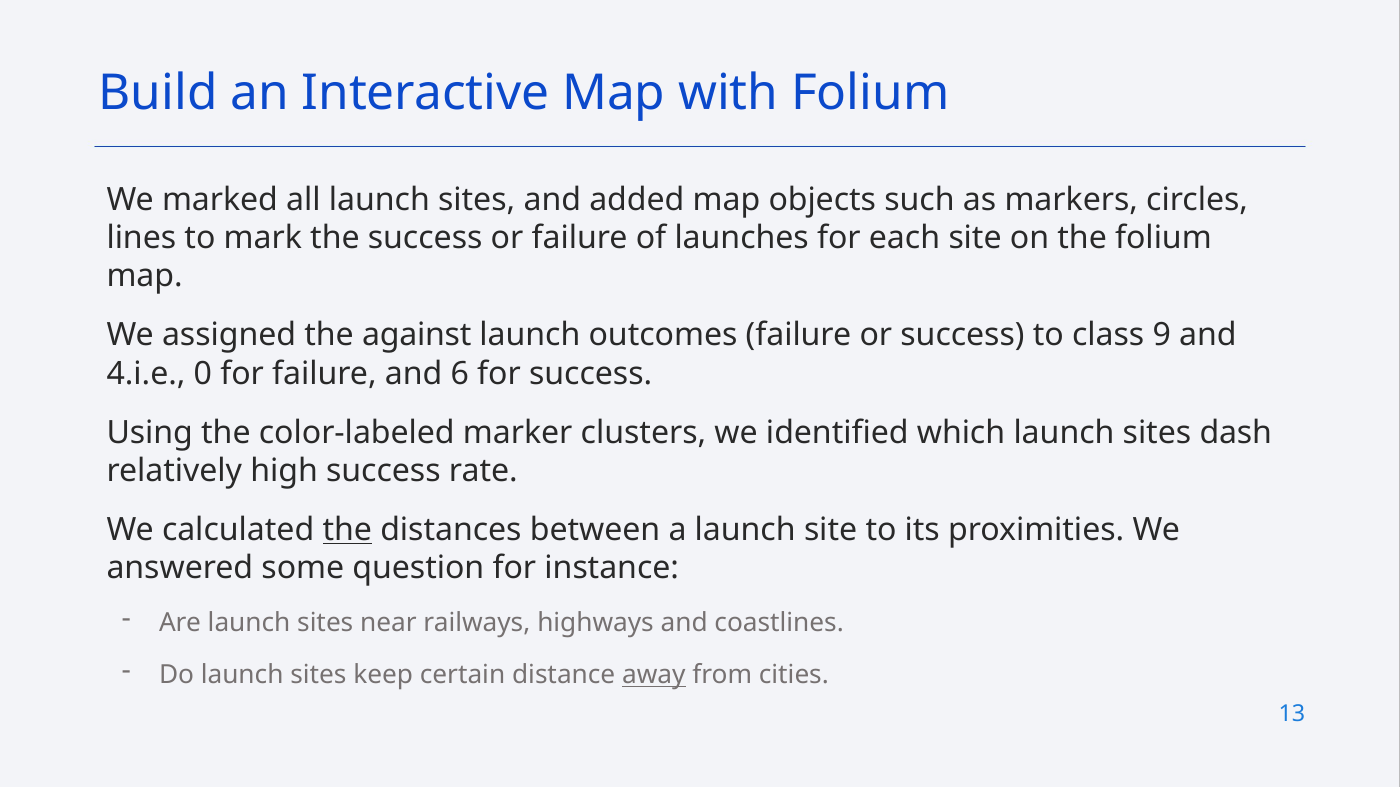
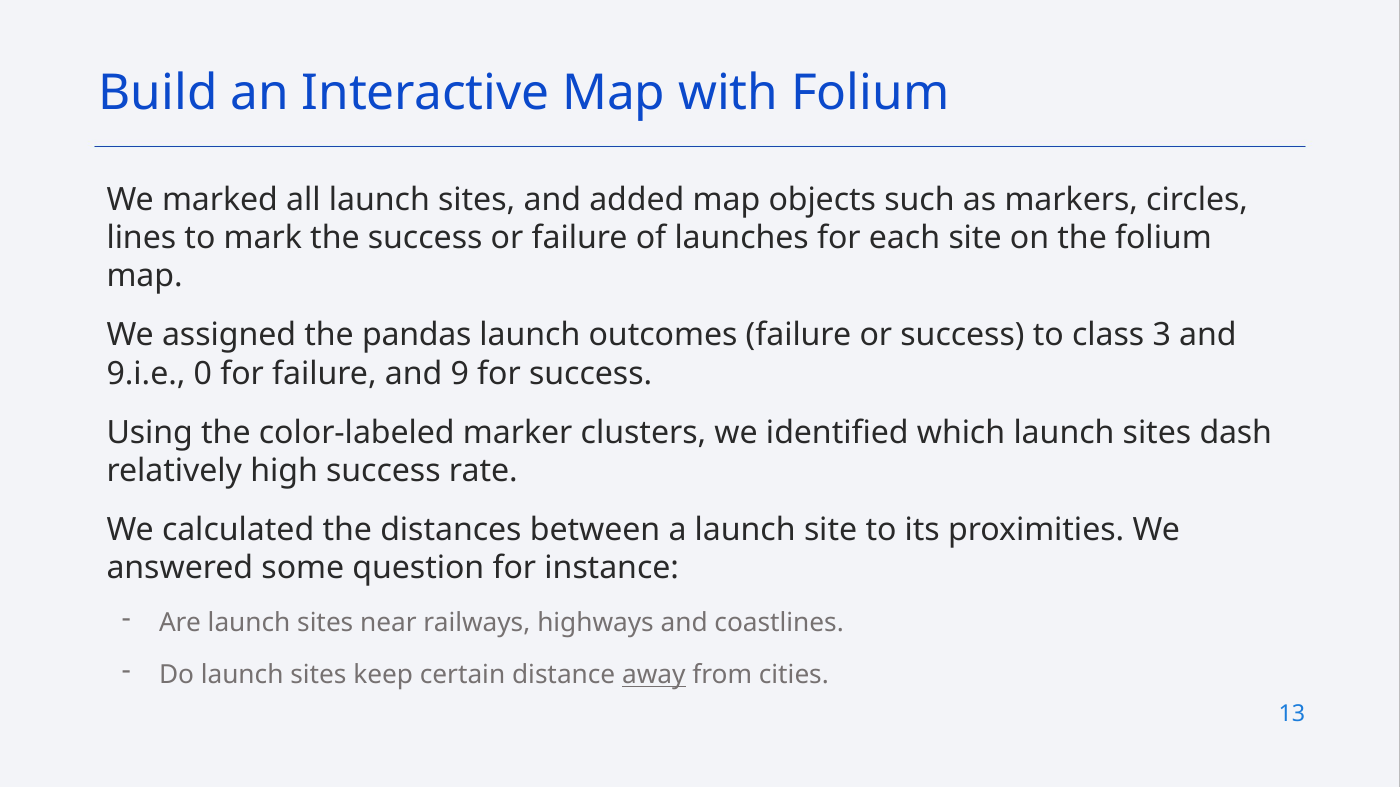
against: against -> pandas
9: 9 -> 3
4.i.e: 4.i.e -> 9.i.e
6: 6 -> 9
the at (347, 530) underline: present -> none
